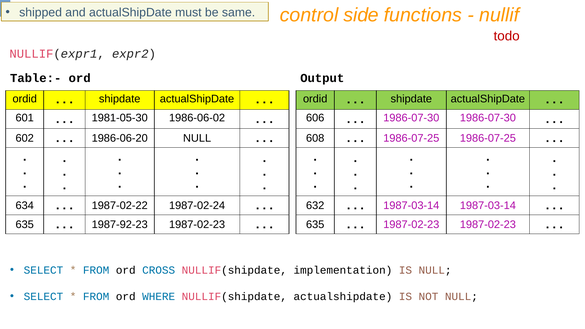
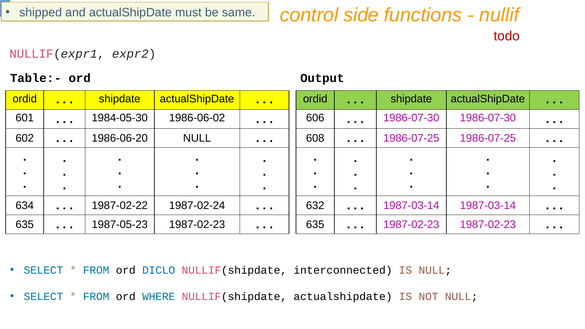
1981-05-30: 1981-05-30 -> 1984-05-30
1987-92-23: 1987-92-23 -> 1987-05-23
CROSS: CROSS -> DICLO
implementation: implementation -> interconnected
